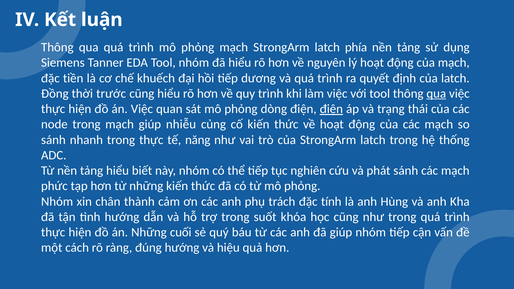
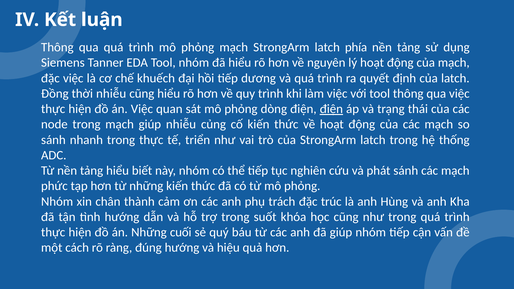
đặc tiền: tiền -> việc
thời trước: trước -> nhiễu
qua at (436, 94) underline: present -> none
năng: năng -> triển
tính: tính -> trúc
